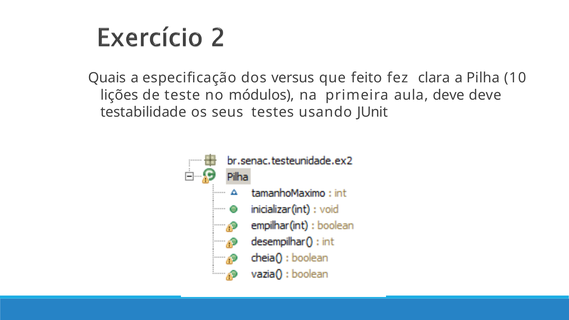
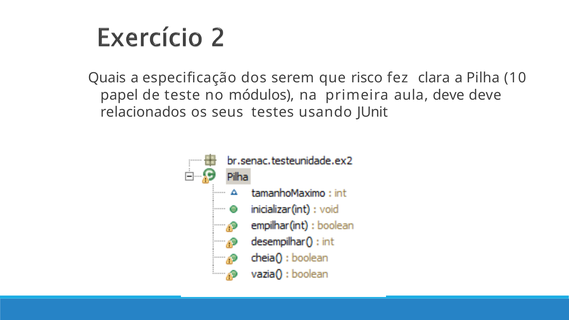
versus: versus -> serem
feito: feito -> risco
lições: lições -> papel
testabilidade: testabilidade -> relacionados
